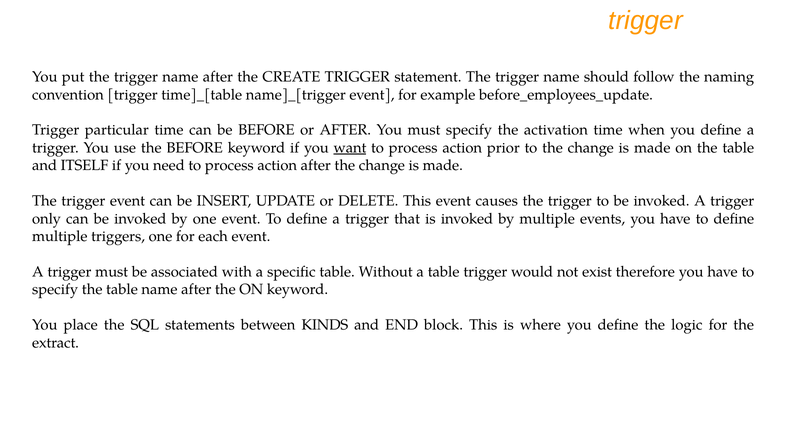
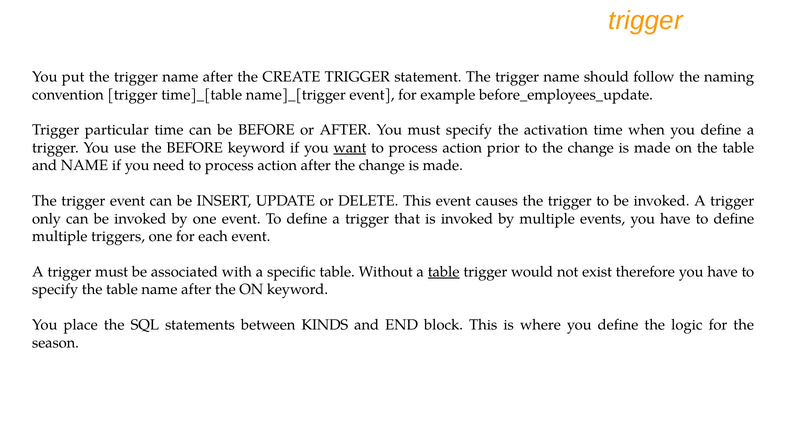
and ITSELF: ITSELF -> NAME
table at (444, 272) underline: none -> present
extract: extract -> season
